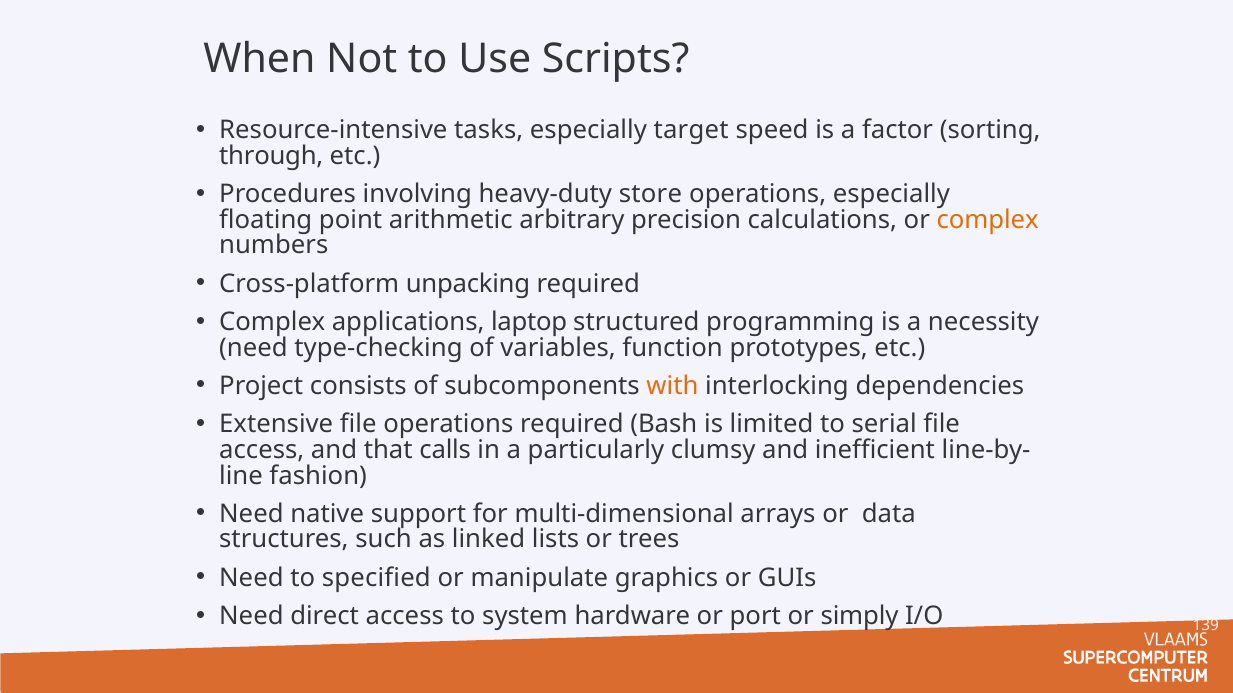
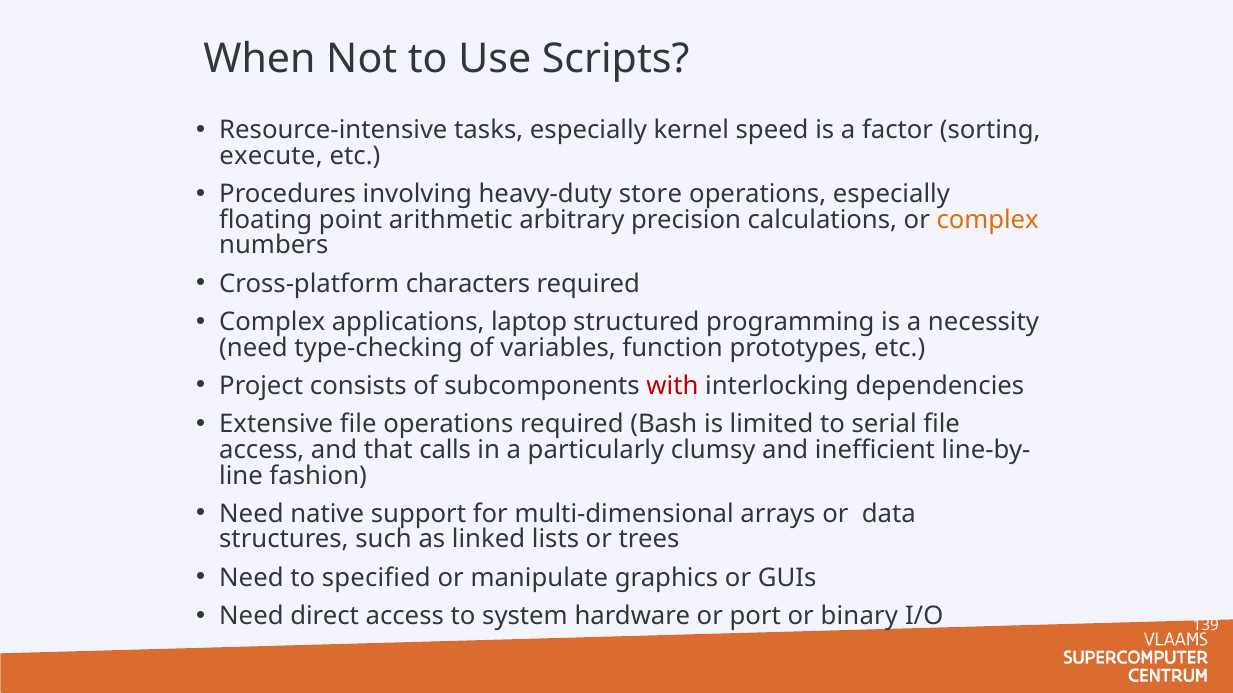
target: target -> kernel
through: through -> execute
unpacking: unpacking -> characters
with colour: orange -> red
simply: simply -> binary
